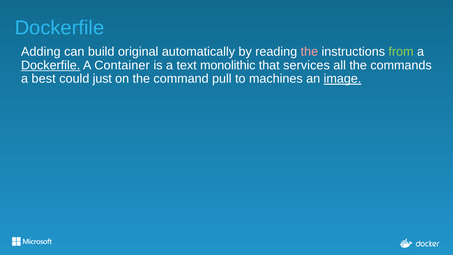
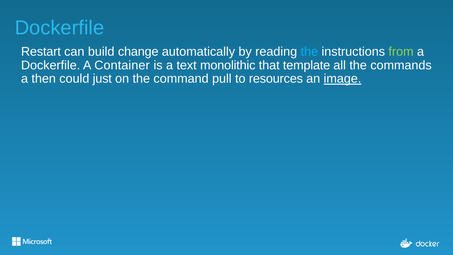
Adding: Adding -> Restart
original: original -> change
the at (309, 52) colour: pink -> light blue
Dockerfile at (51, 65) underline: present -> none
services: services -> template
best: best -> then
machines: machines -> resources
